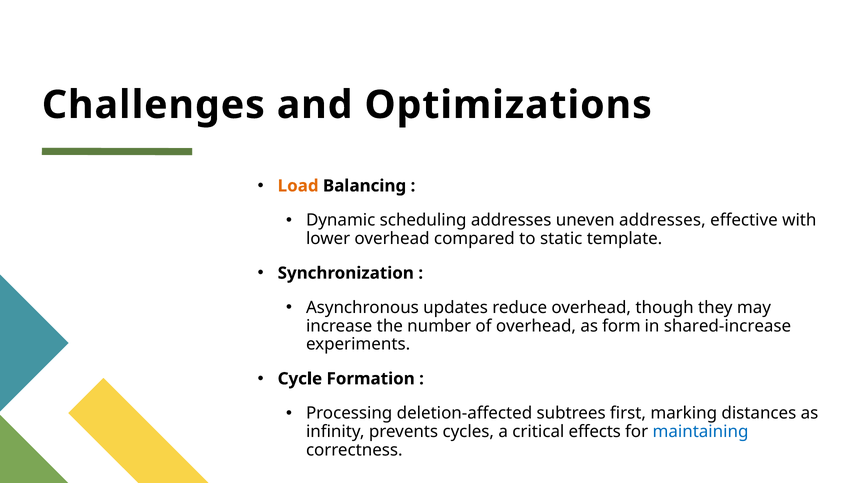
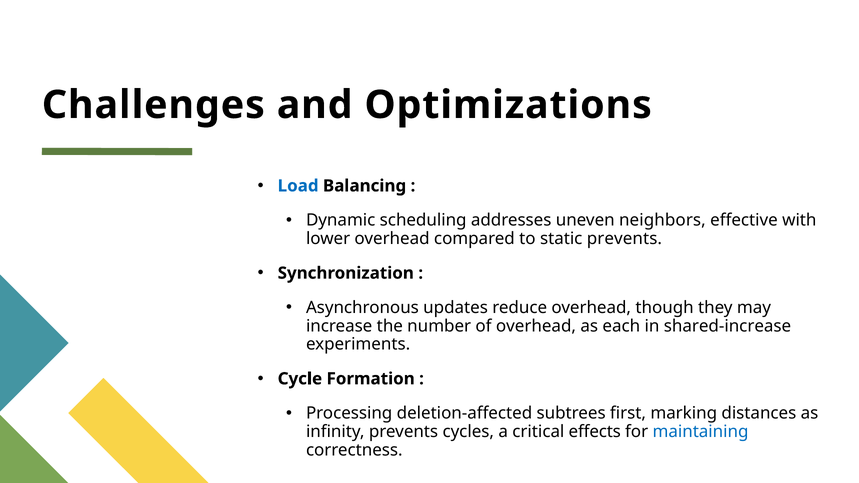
Load colour: orange -> blue
uneven addresses: addresses -> neighbors
static template: template -> prevents
form: form -> each
